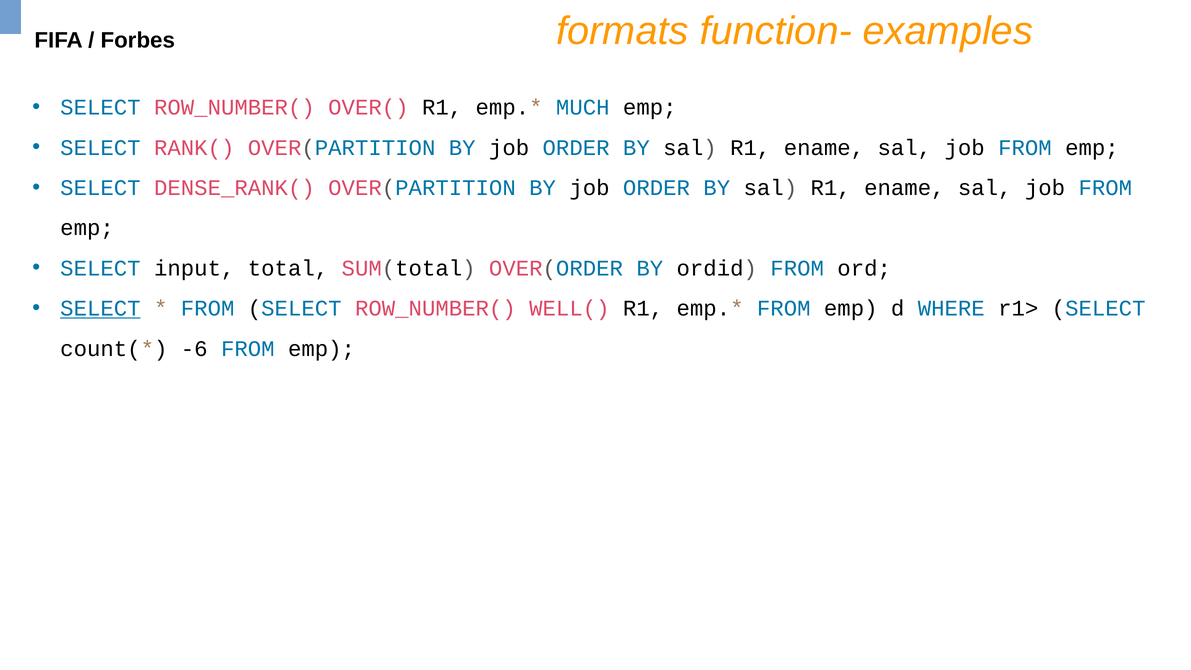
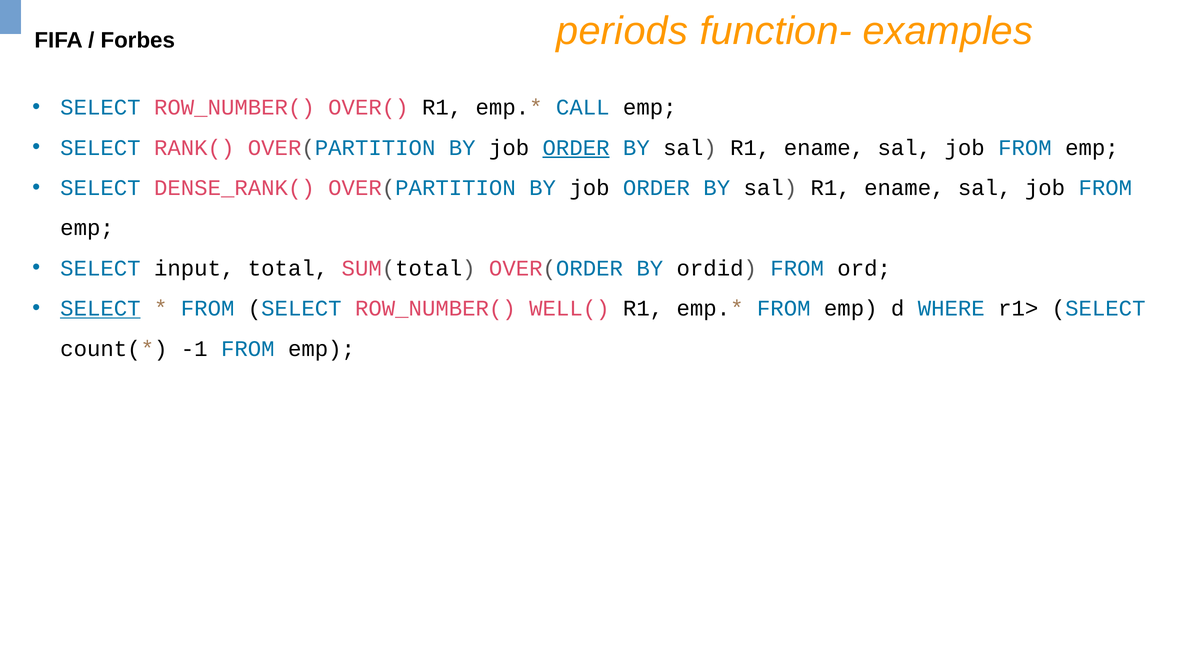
formats: formats -> periods
MUCH: MUCH -> CALL
ORDER at (576, 148) underline: none -> present
-6: -6 -> -1
